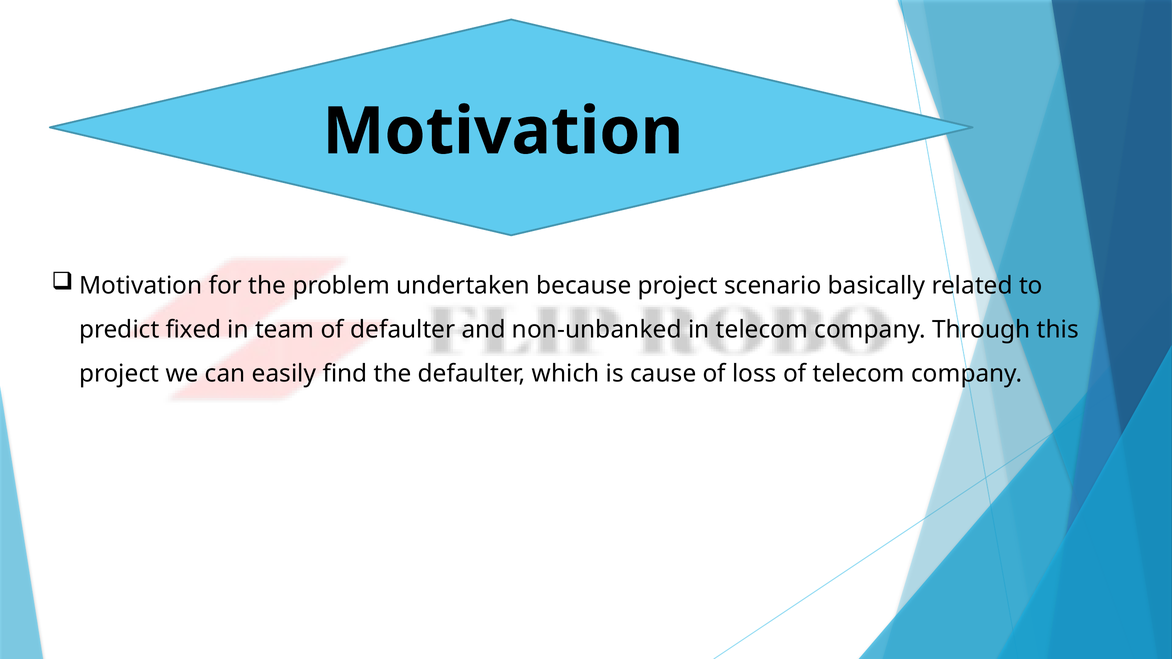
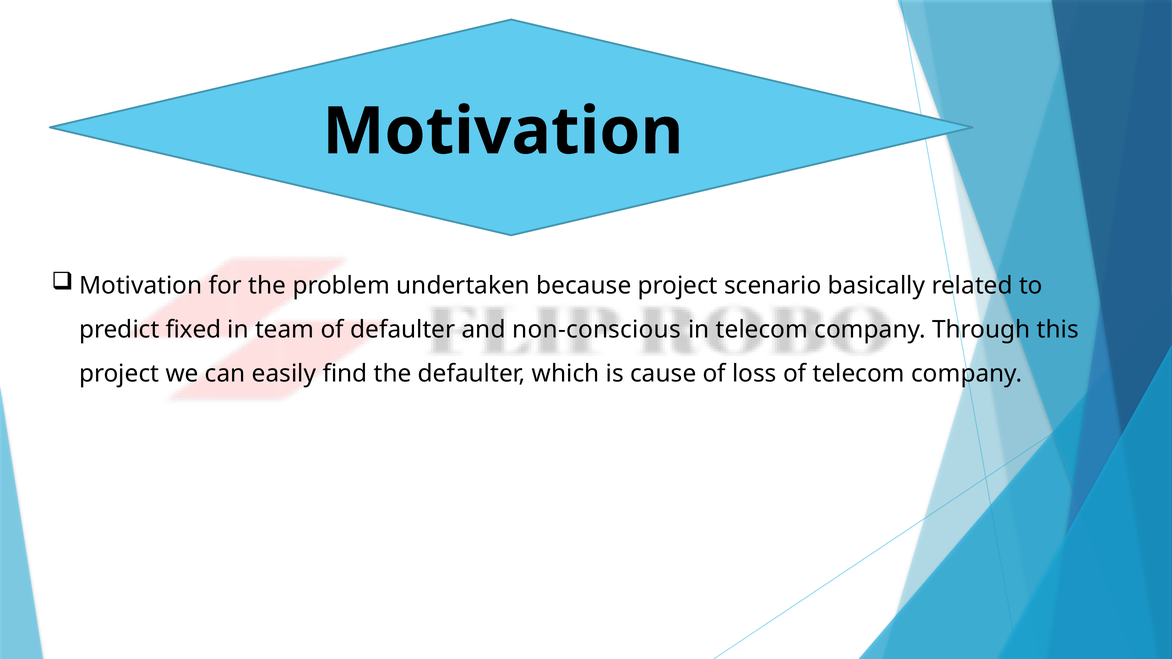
non-unbanked: non-unbanked -> non-conscious
